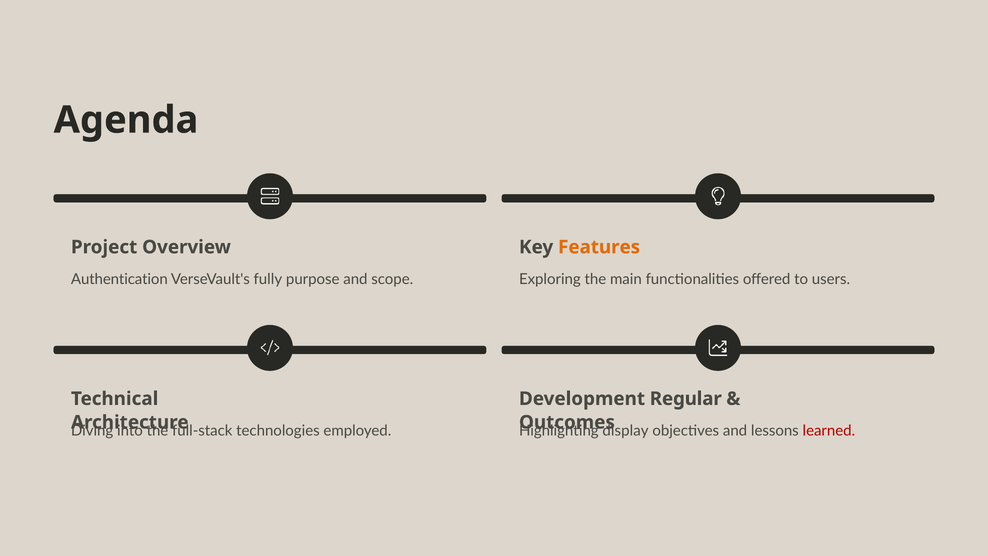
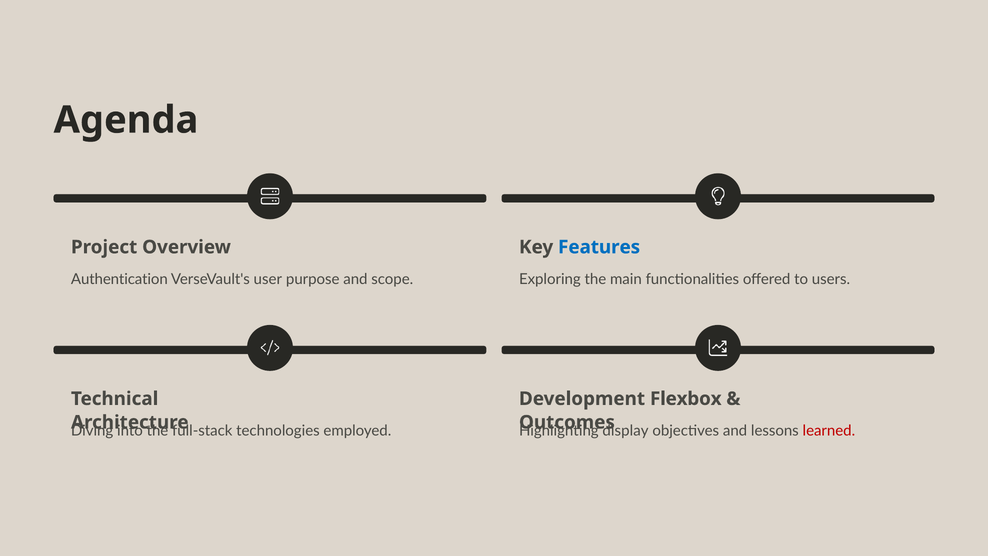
Features colour: orange -> blue
fully: fully -> user
Regular: Regular -> Flexbox
